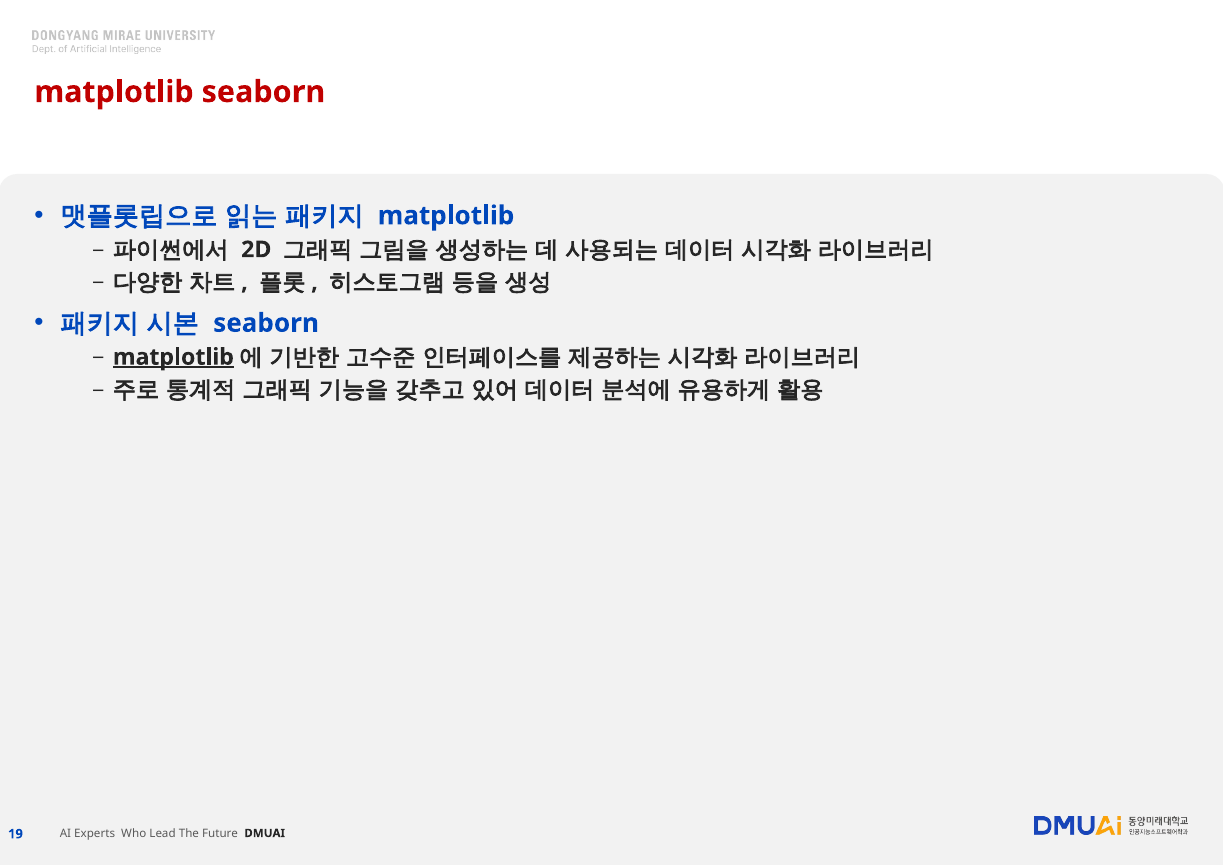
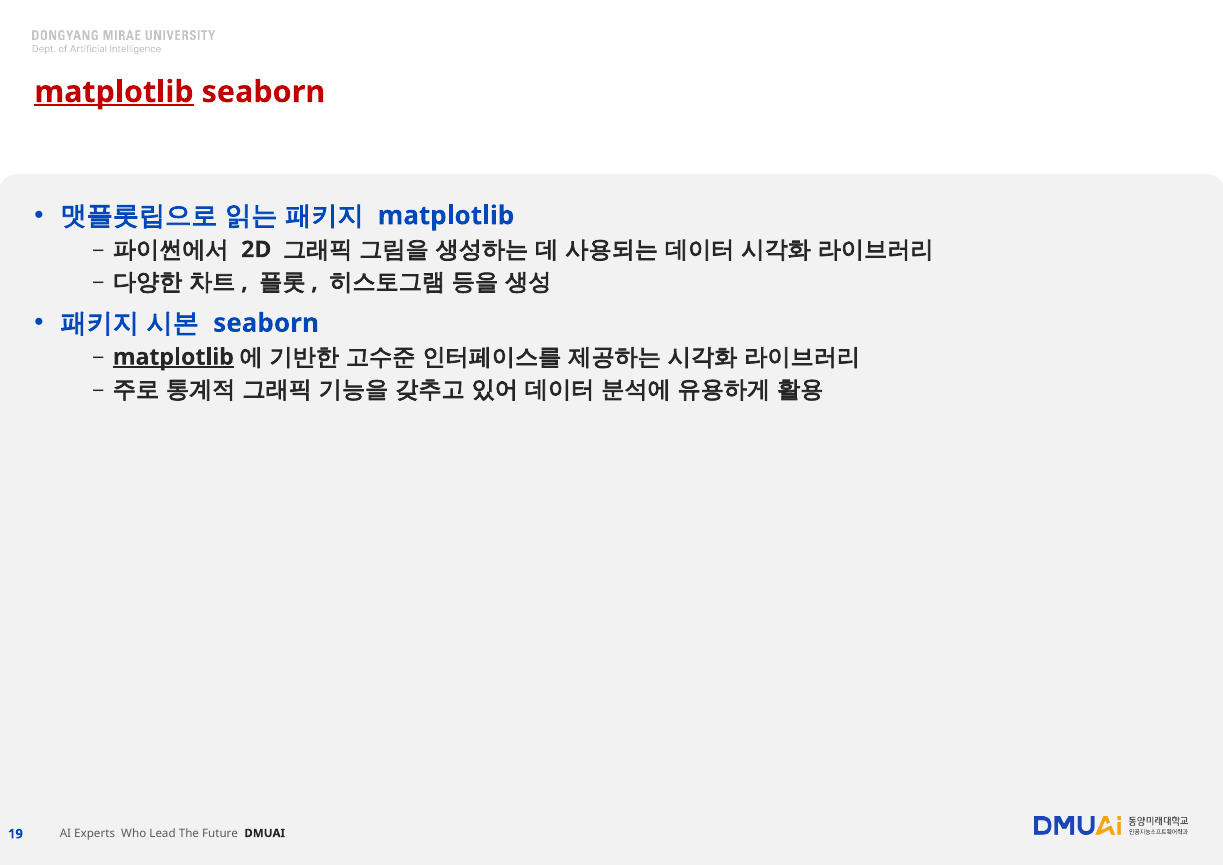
matplotlib at (114, 92) underline: none -> present
